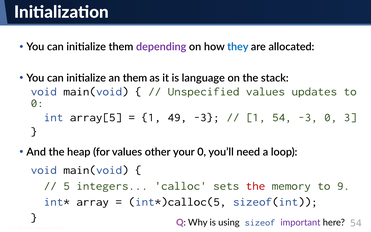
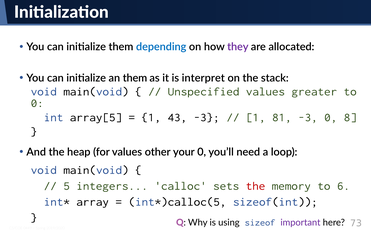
depending colour: purple -> blue
they colour: blue -> purple
language: language -> interpret
updates: updates -> greater
49: 49 -> 43
1 54: 54 -> 81
3: 3 -> 8
9: 9 -> 6
2019/2020 54: 54 -> 73
